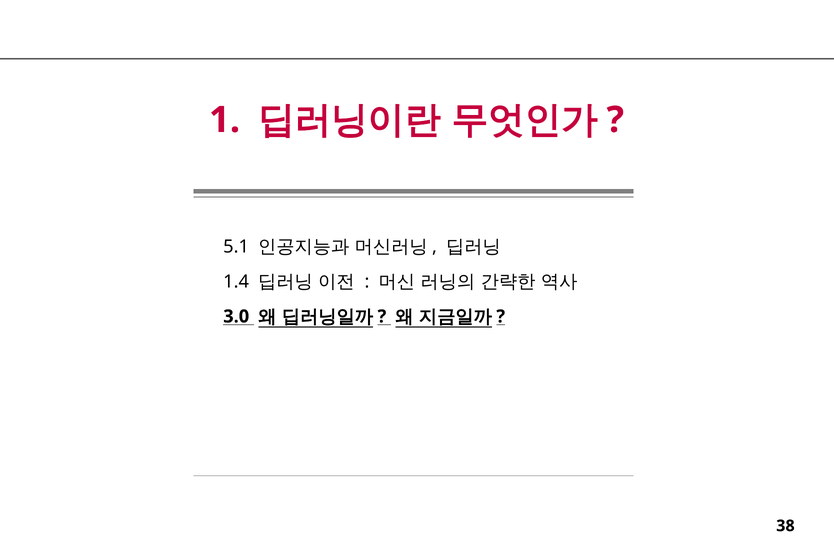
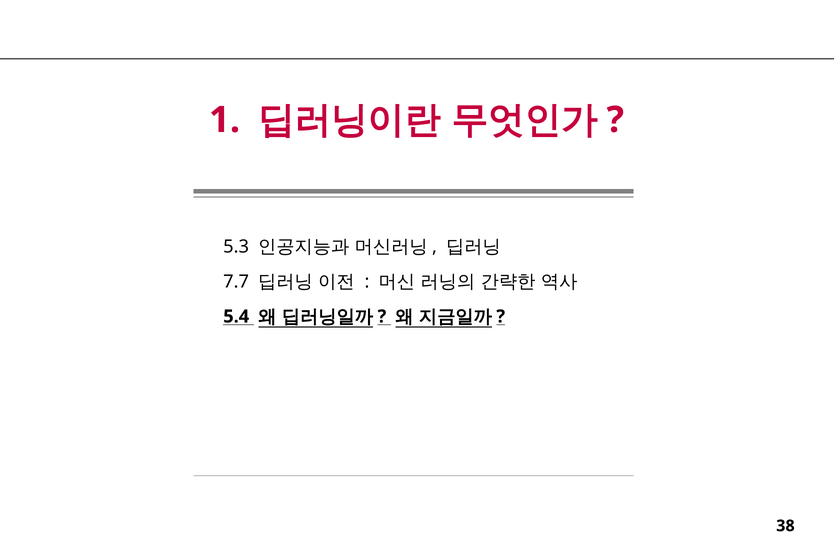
5.1: 5.1 -> 5.3
1.4: 1.4 -> 7.7
3.0: 3.0 -> 5.4
